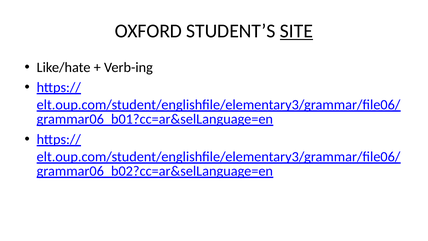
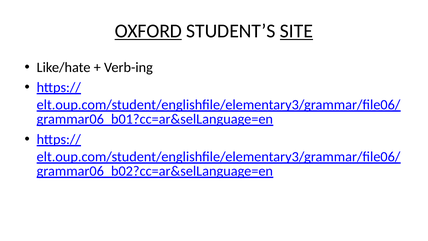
OXFORD underline: none -> present
